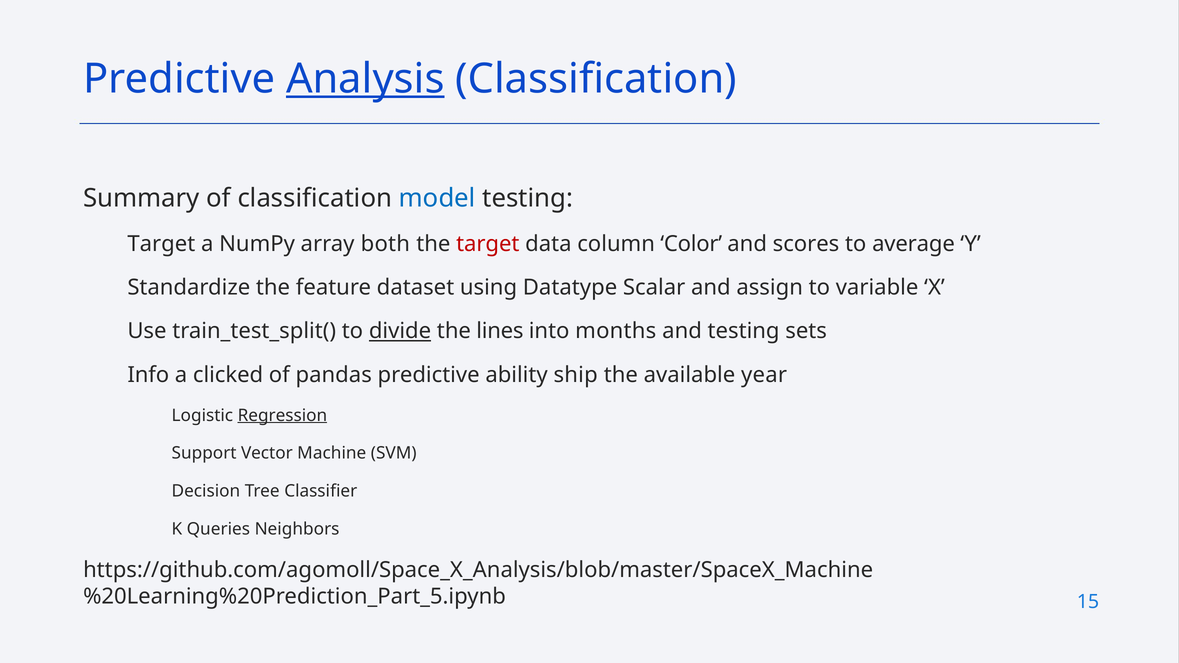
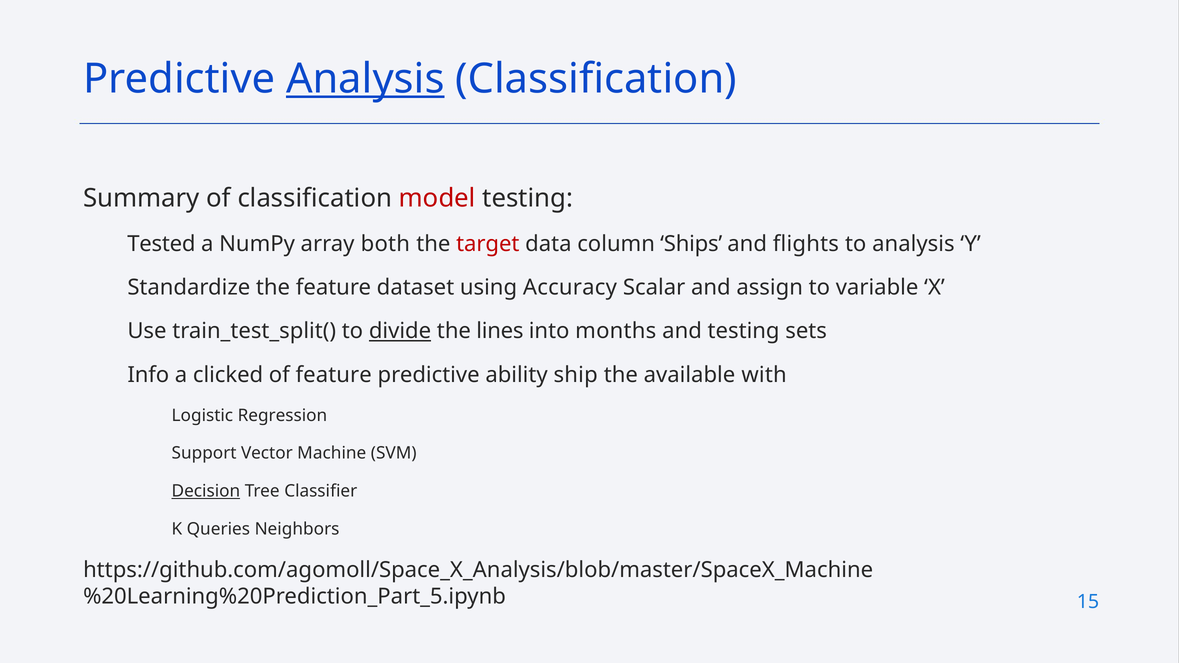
model colour: blue -> red
Target at (161, 244): Target -> Tested
Color: Color -> Ships
scores: scores -> flights
to average: average -> analysis
Datatype: Datatype -> Accuracy
of pandas: pandas -> feature
year: year -> with
Regression underline: present -> none
Decision underline: none -> present
